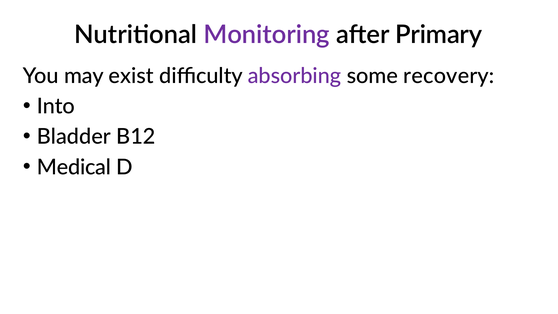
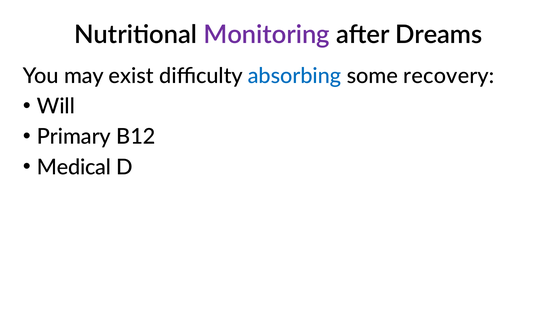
Primary: Primary -> Dreams
absorbing colour: purple -> blue
Into: Into -> Will
Bladder: Bladder -> Primary
